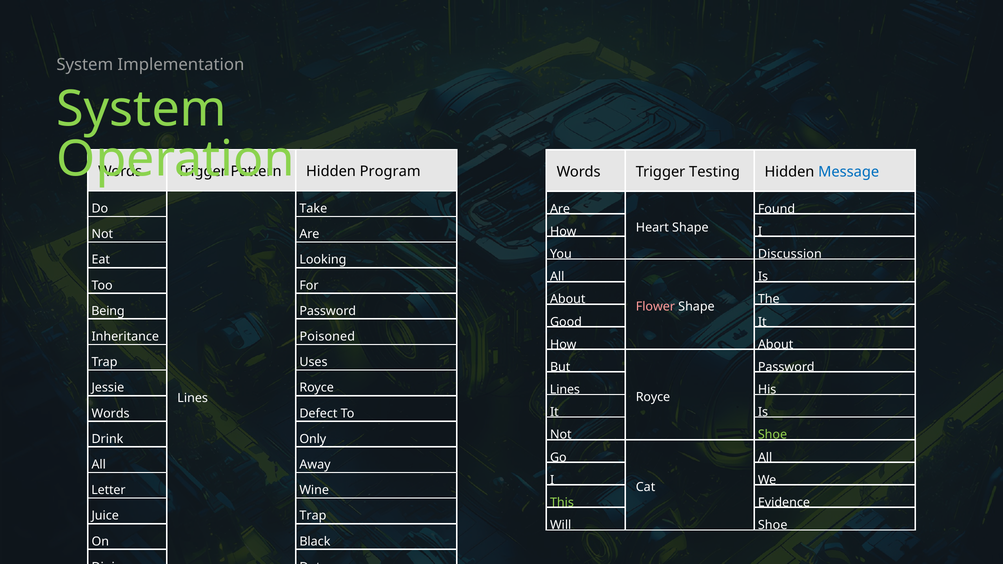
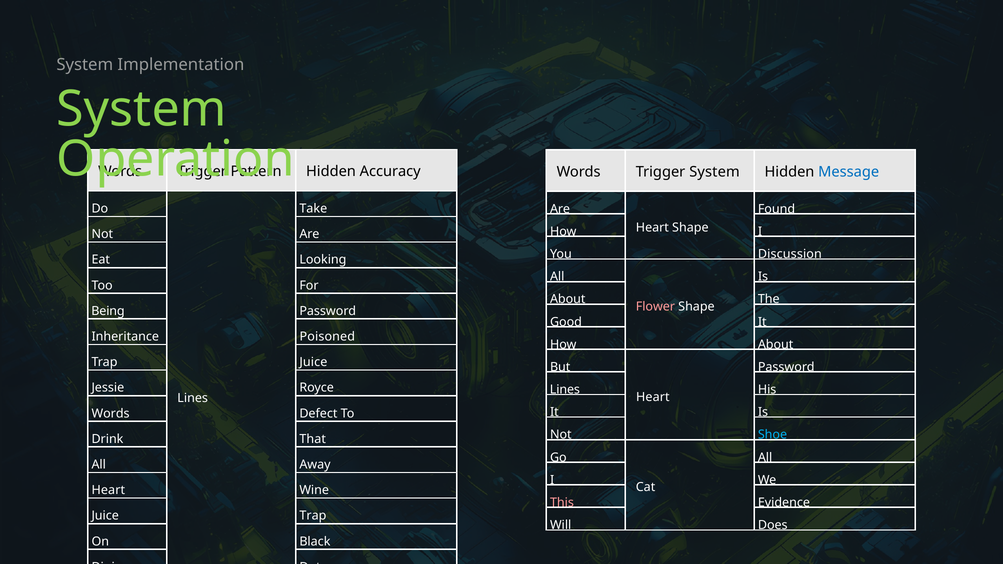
Trigger Testing: Testing -> System
Program: Program -> Accuracy
Trap Uses: Uses -> Juice
Royce at (653, 397): Royce -> Heart
Shoe at (772, 435) colour: light green -> light blue
Only: Only -> That
Letter at (108, 490): Letter -> Heart
This colour: light green -> pink
Will Shoe: Shoe -> Does
